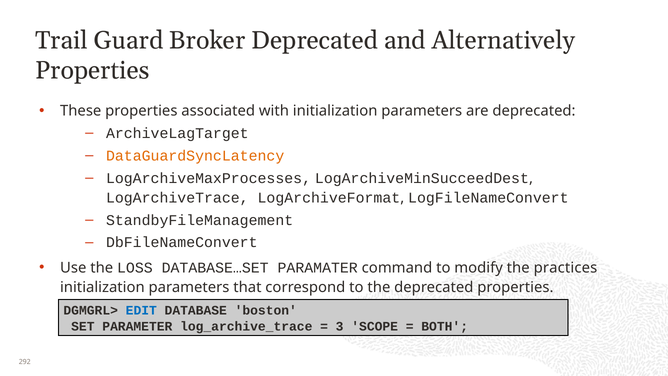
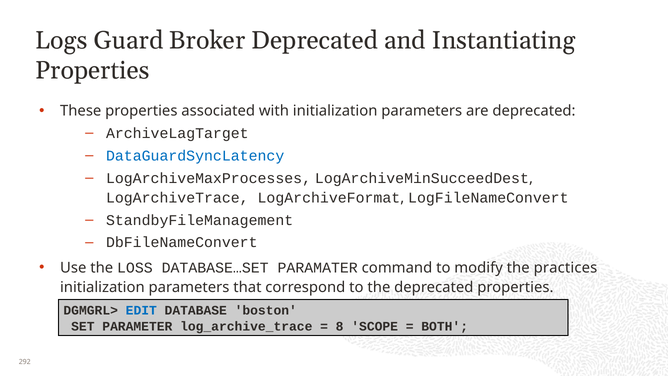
Trail: Trail -> Logs
Alternatively: Alternatively -> Instantiating
DataGuardSyncLatency colour: orange -> blue
3: 3 -> 8
